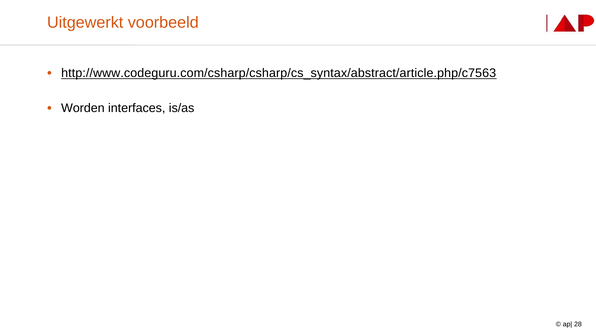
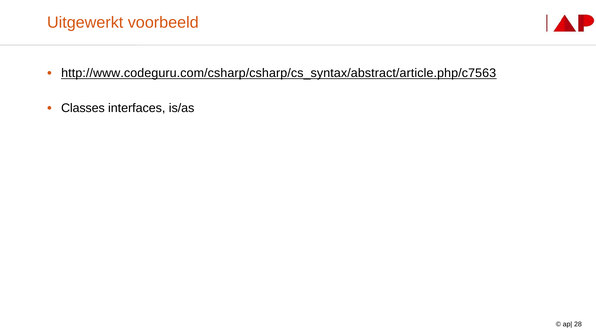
Worden: Worden -> Classes
